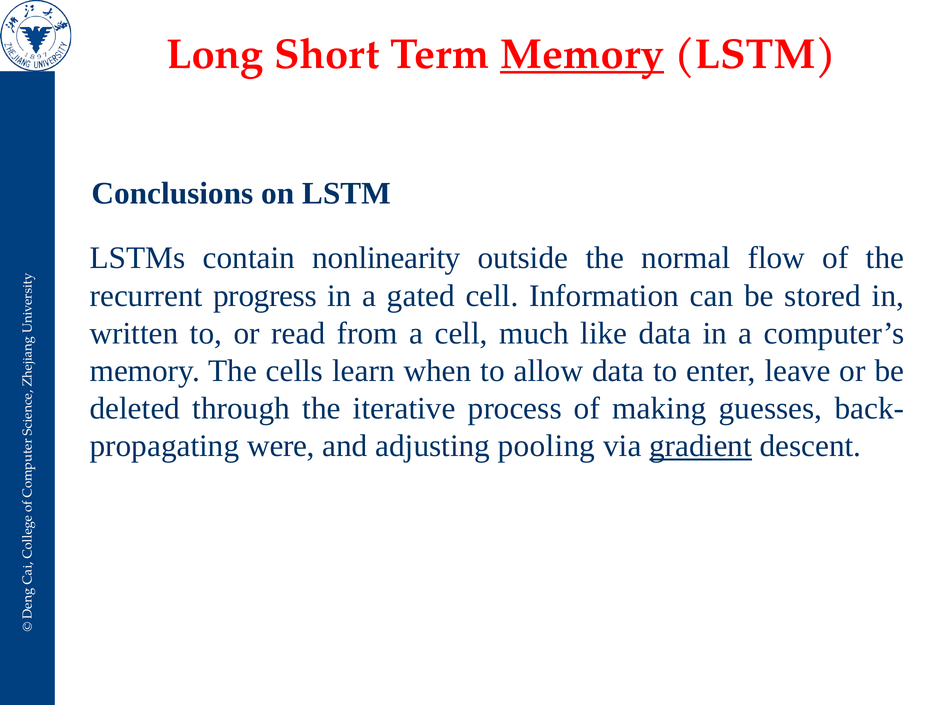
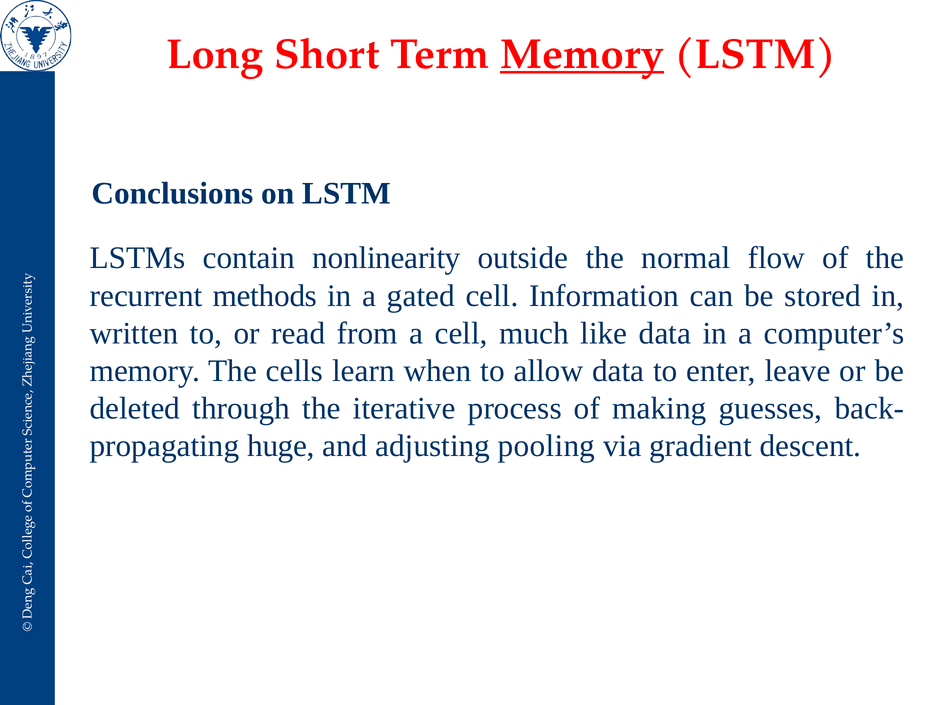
progress: progress -> methods
were: were -> huge
gradient underline: present -> none
